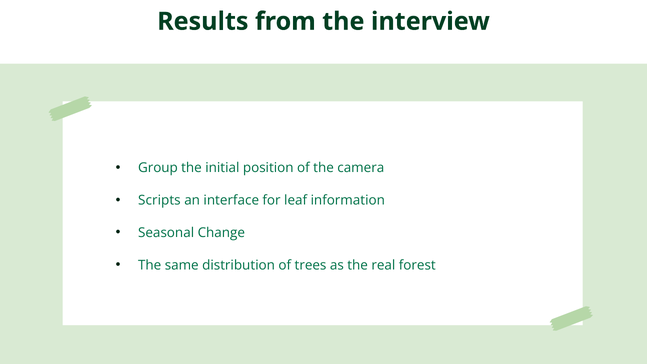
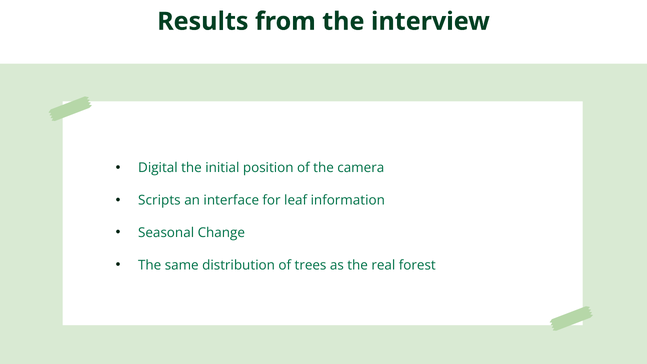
Group: Group -> Digital
